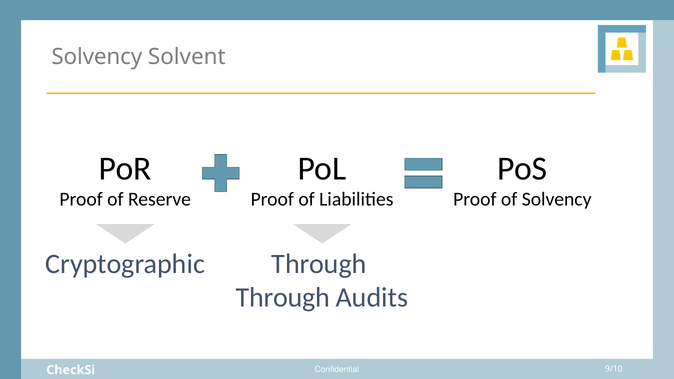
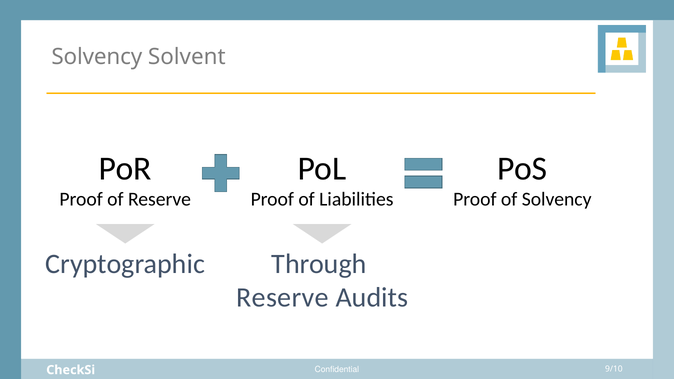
Through at (283, 298): Through -> Reserve
